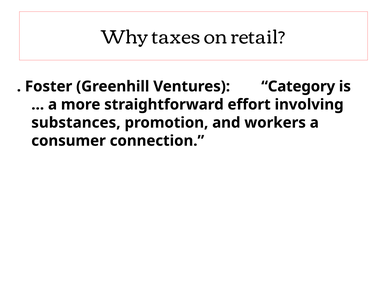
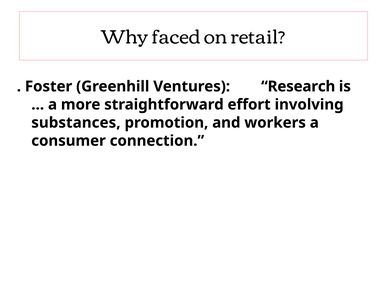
taxes: taxes -> faced
Category: Category -> Research
